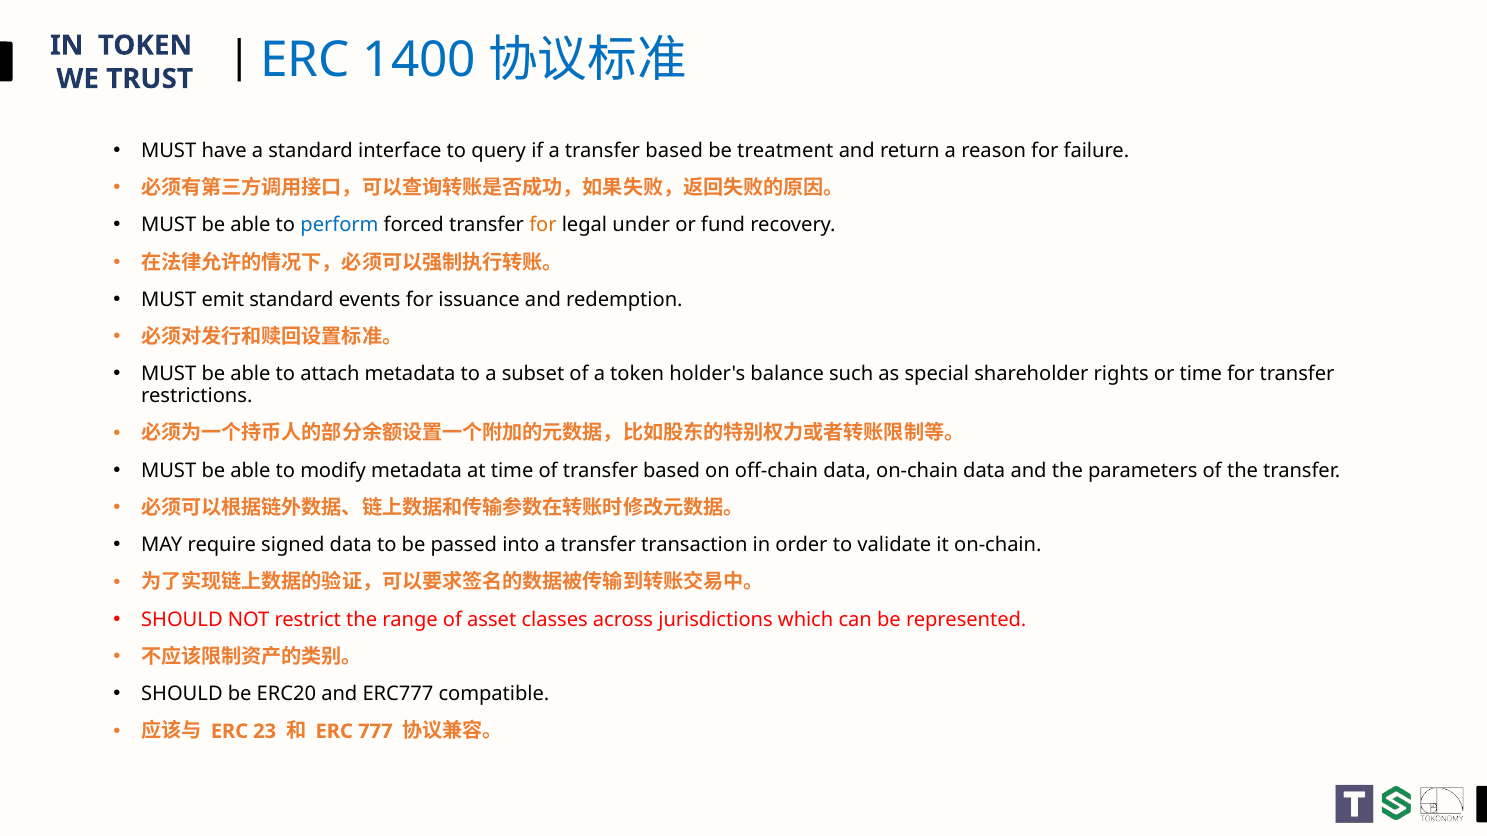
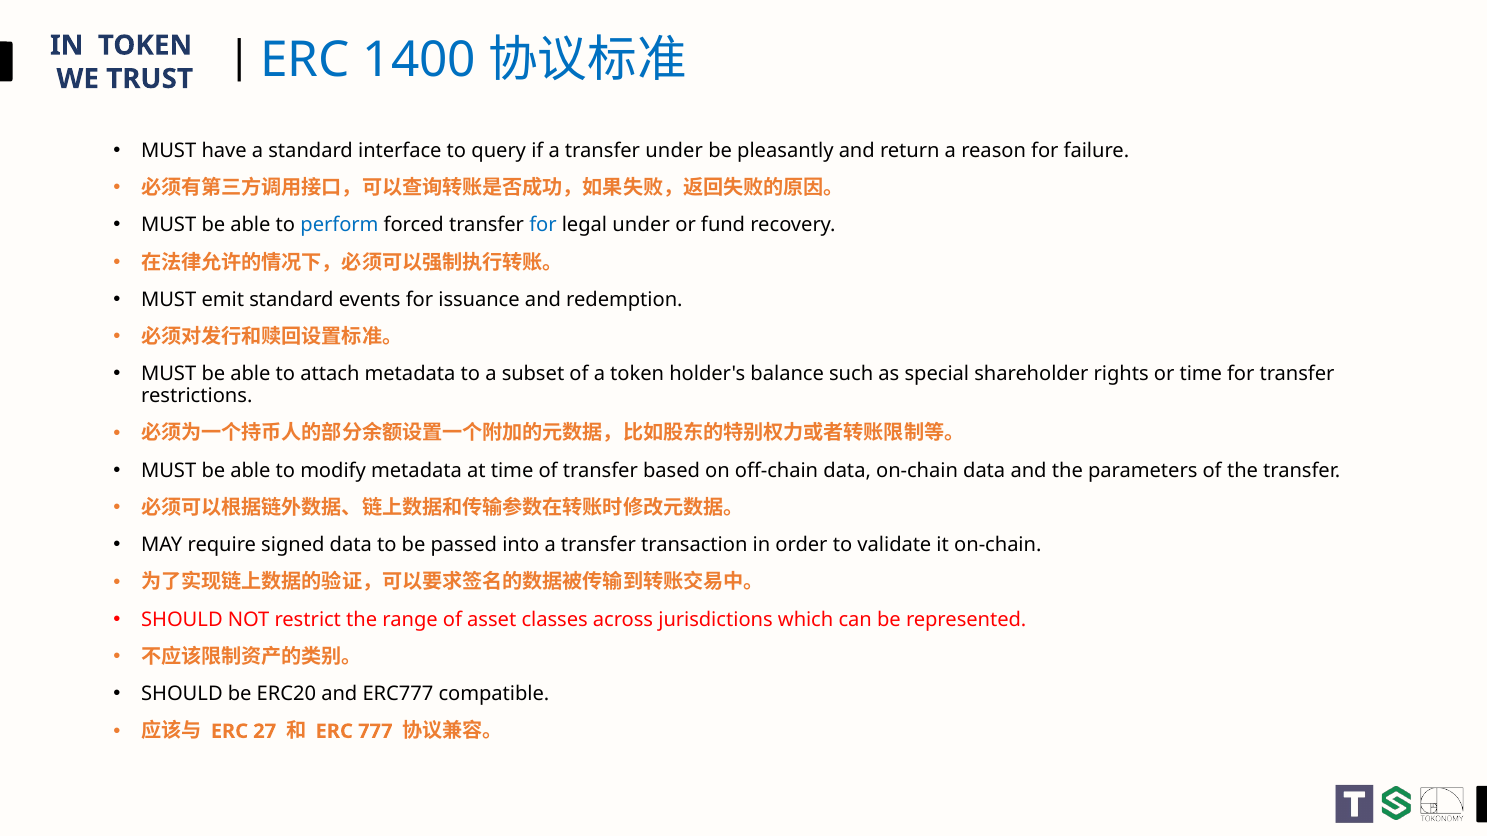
a transfer based: based -> under
treatment: treatment -> pleasantly
for at (543, 225) colour: orange -> blue
23: 23 -> 27
